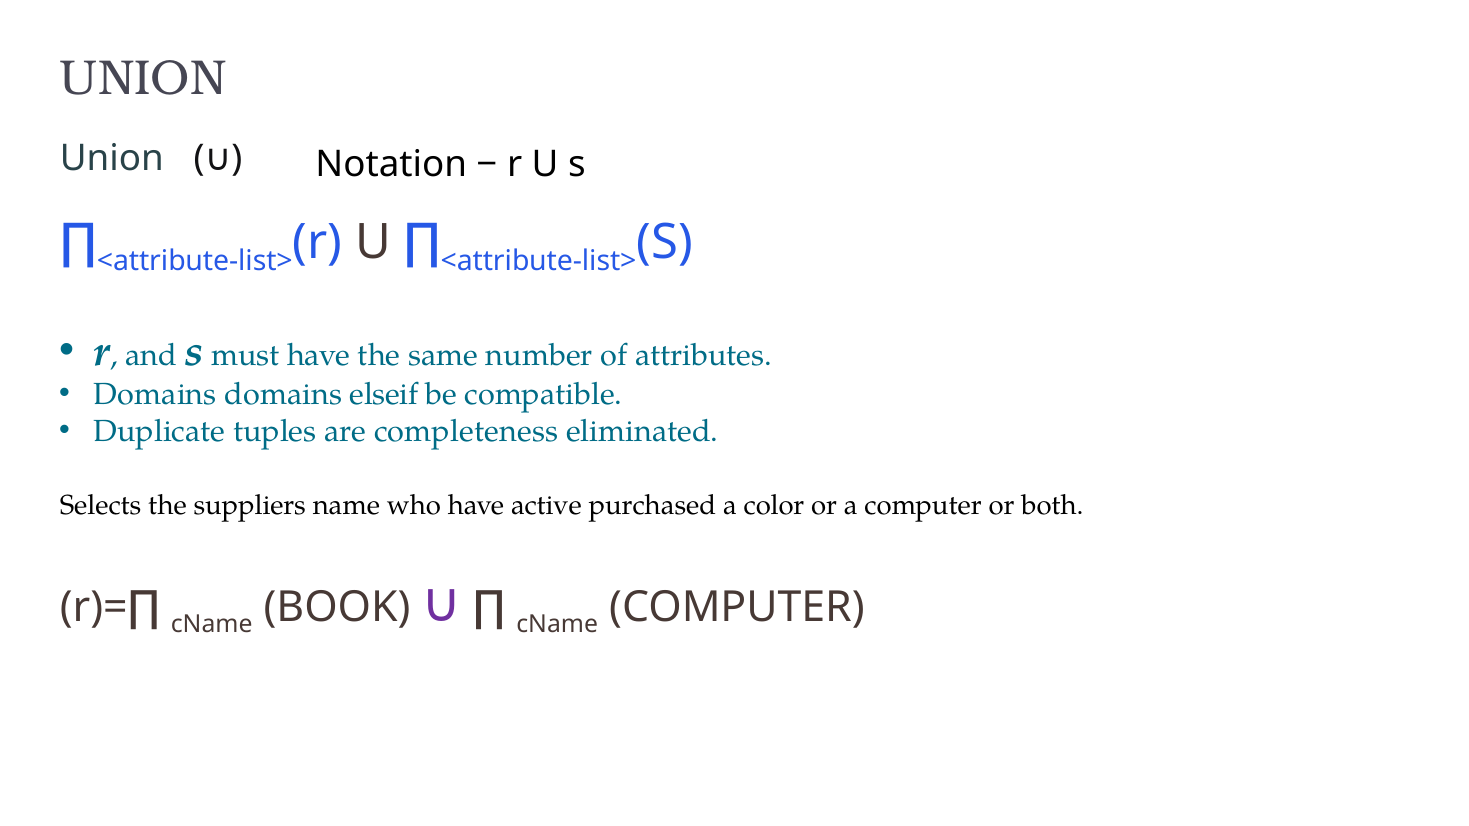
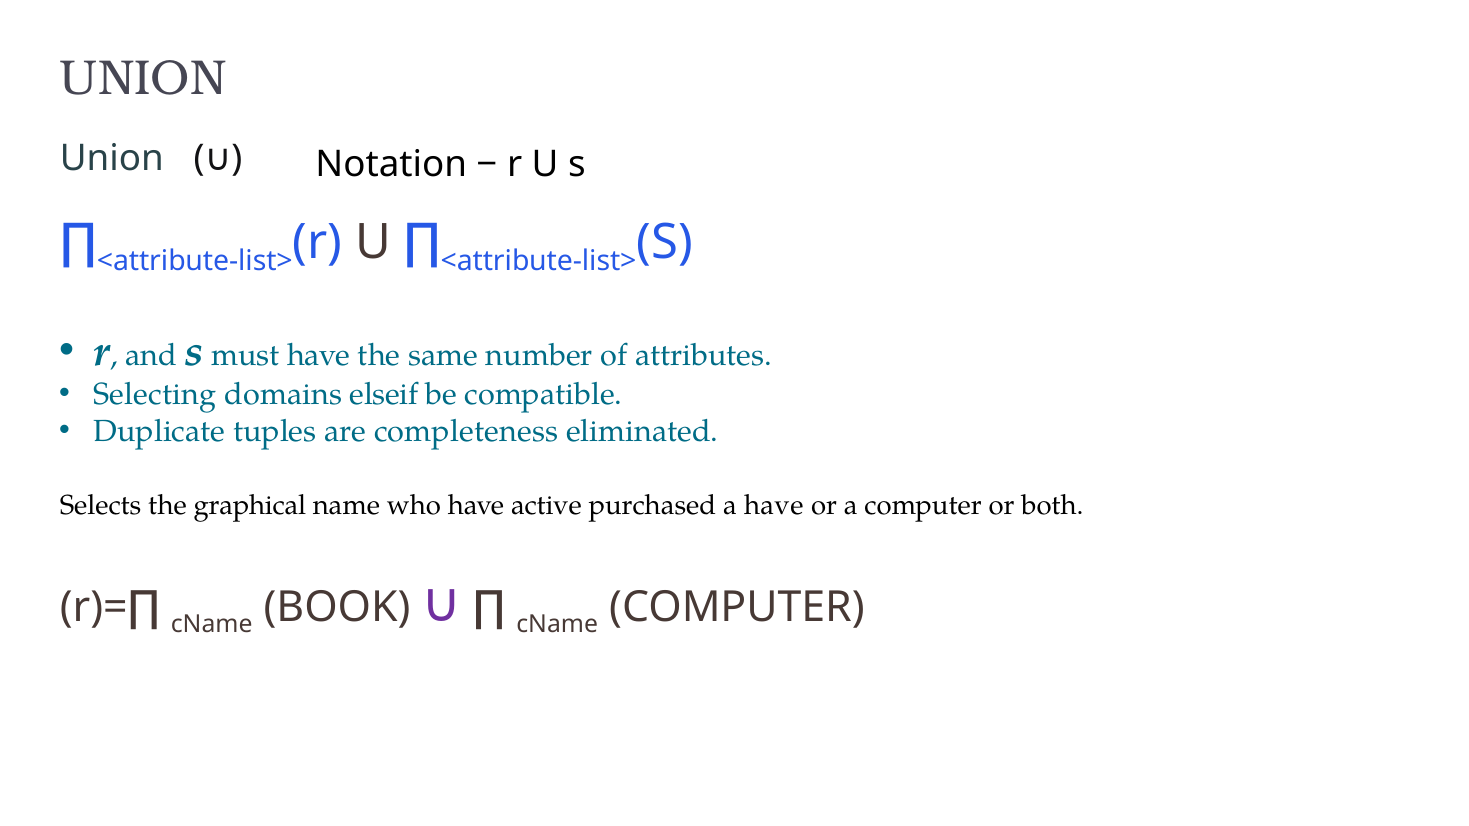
Domains at (155, 395): Domains -> Selecting
suppliers: suppliers -> graphical
a color: color -> have
